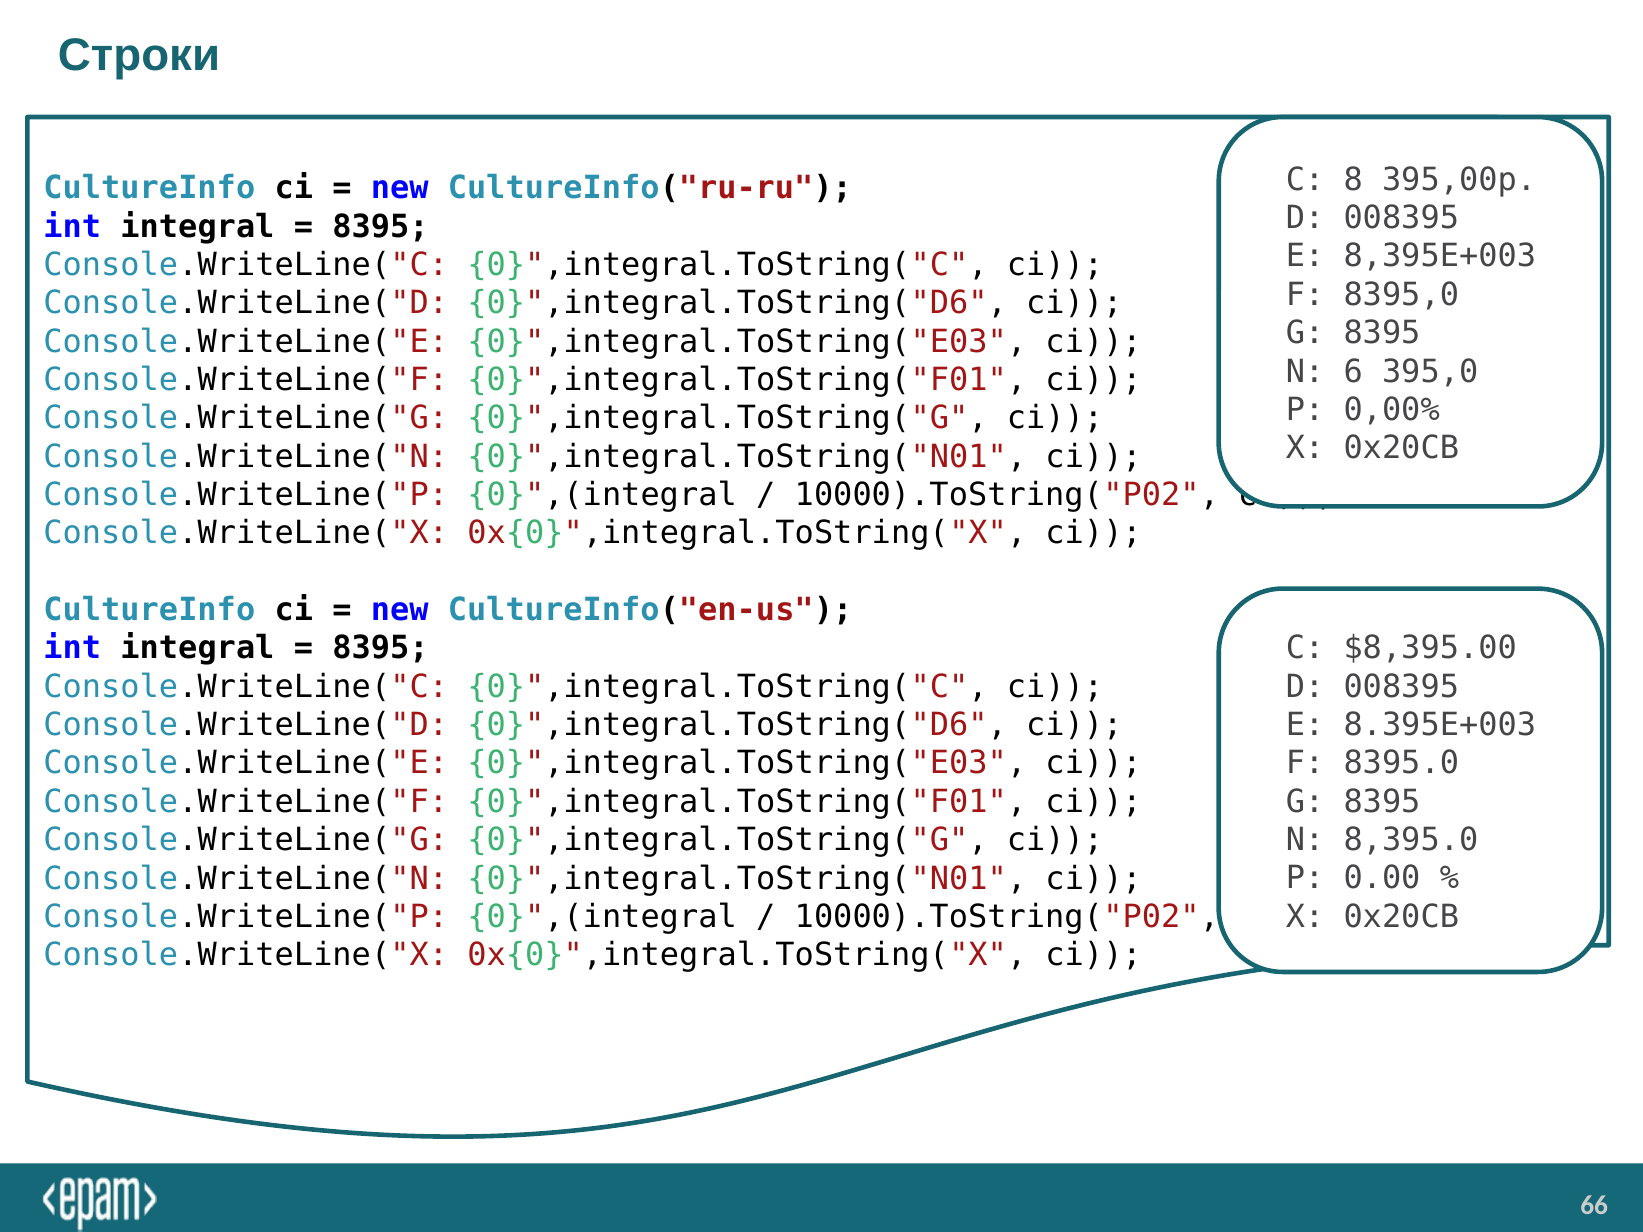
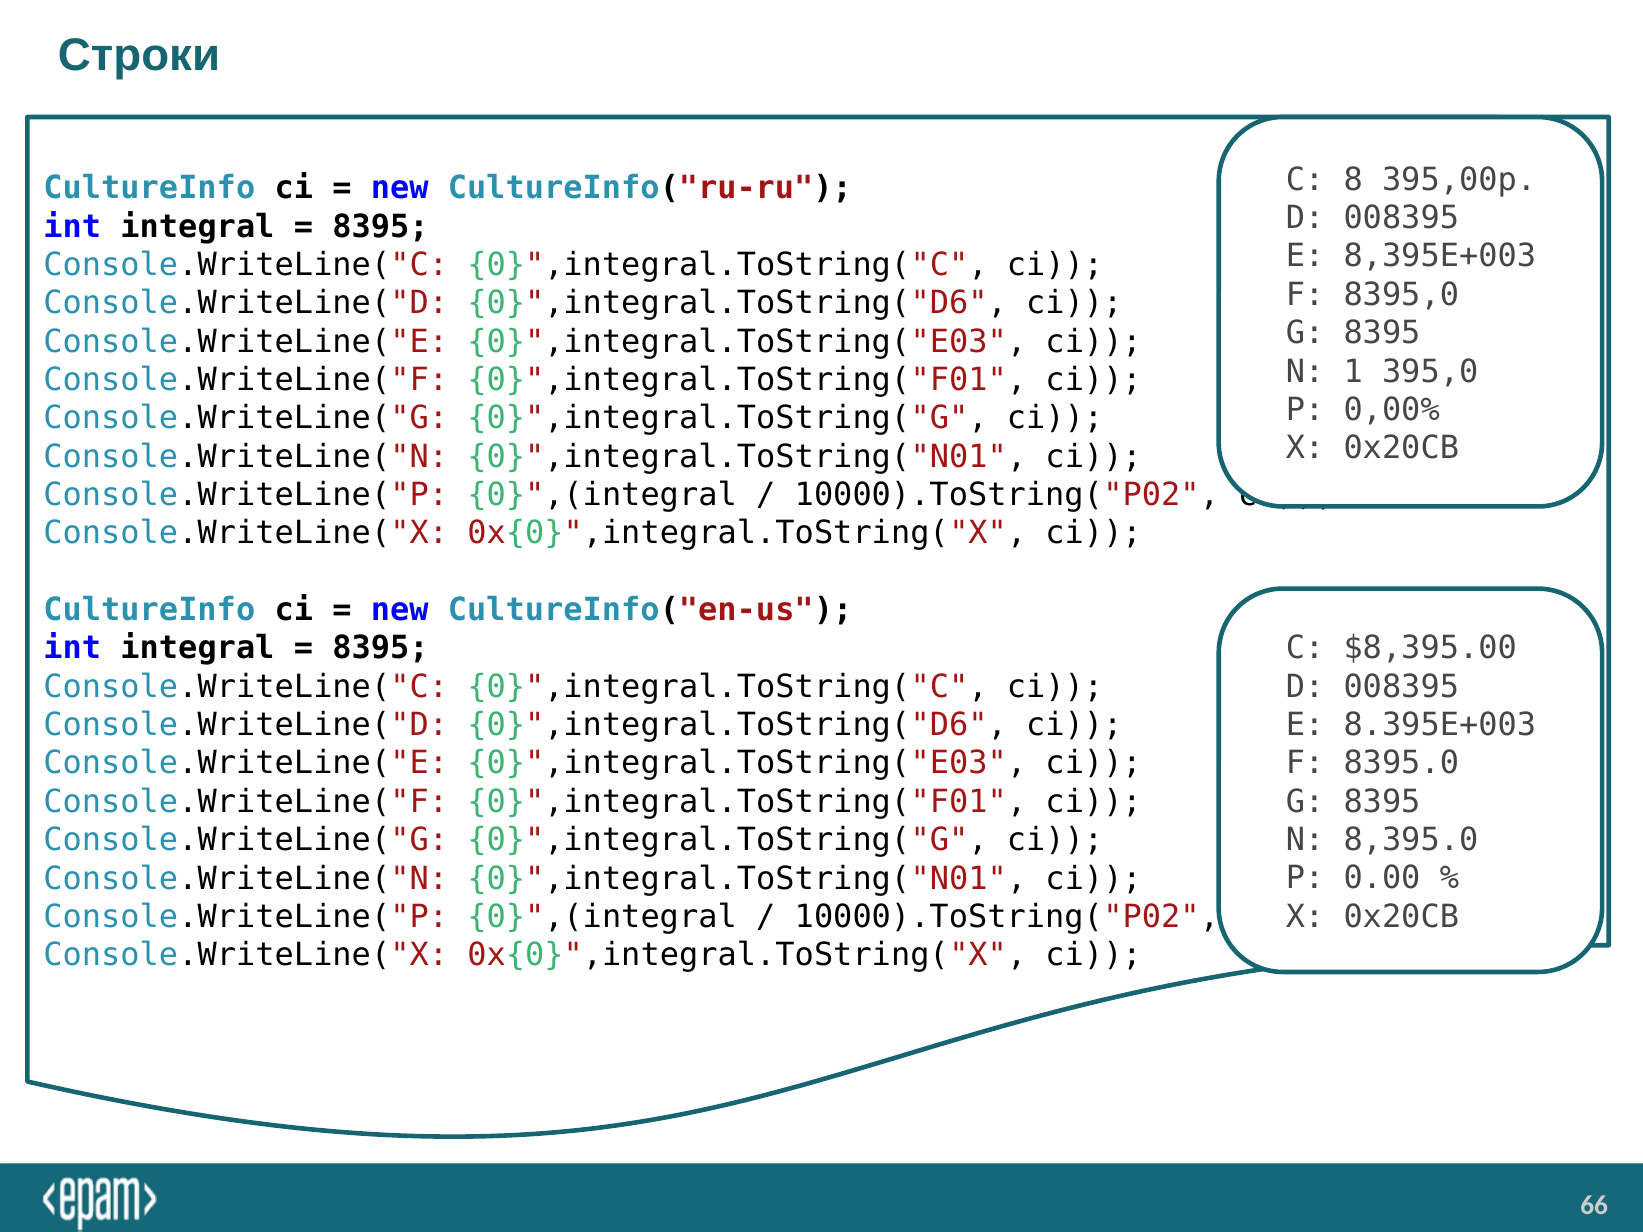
6: 6 -> 1
